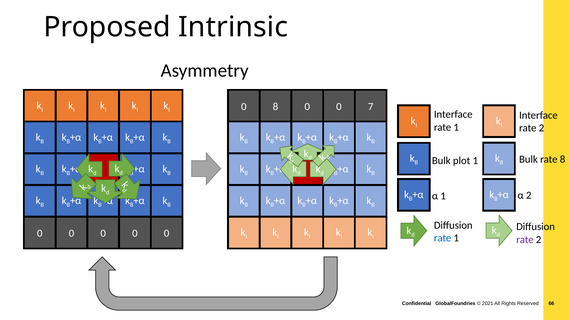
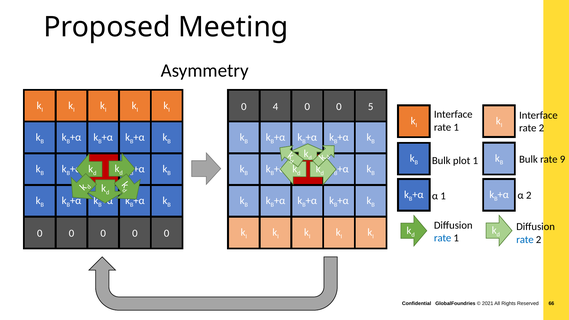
Intrinsic: Intrinsic -> Meeting
0 8: 8 -> 4
7: 7 -> 5
rate 8: 8 -> 9
rate at (525, 240) colour: purple -> blue
